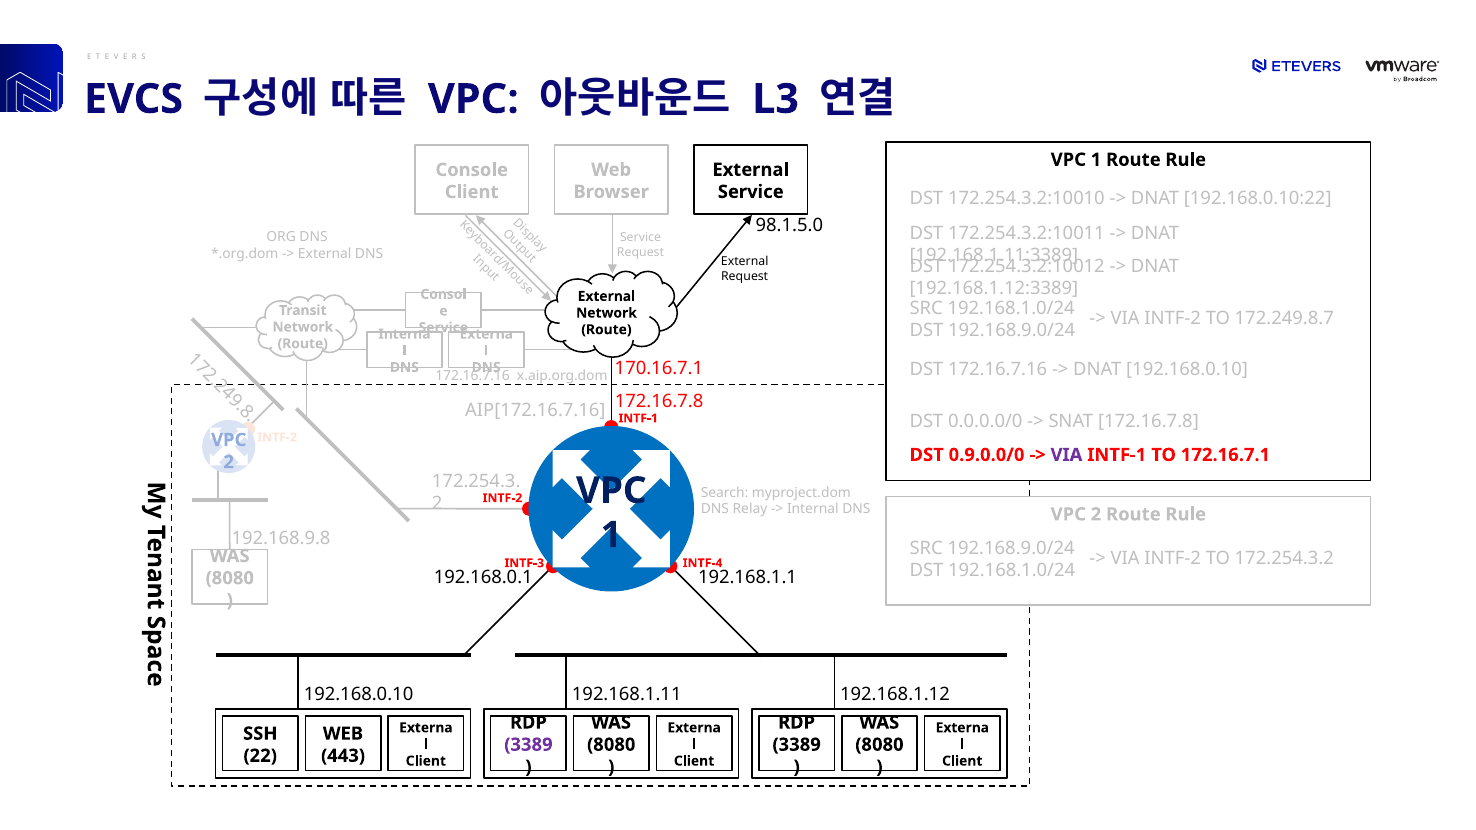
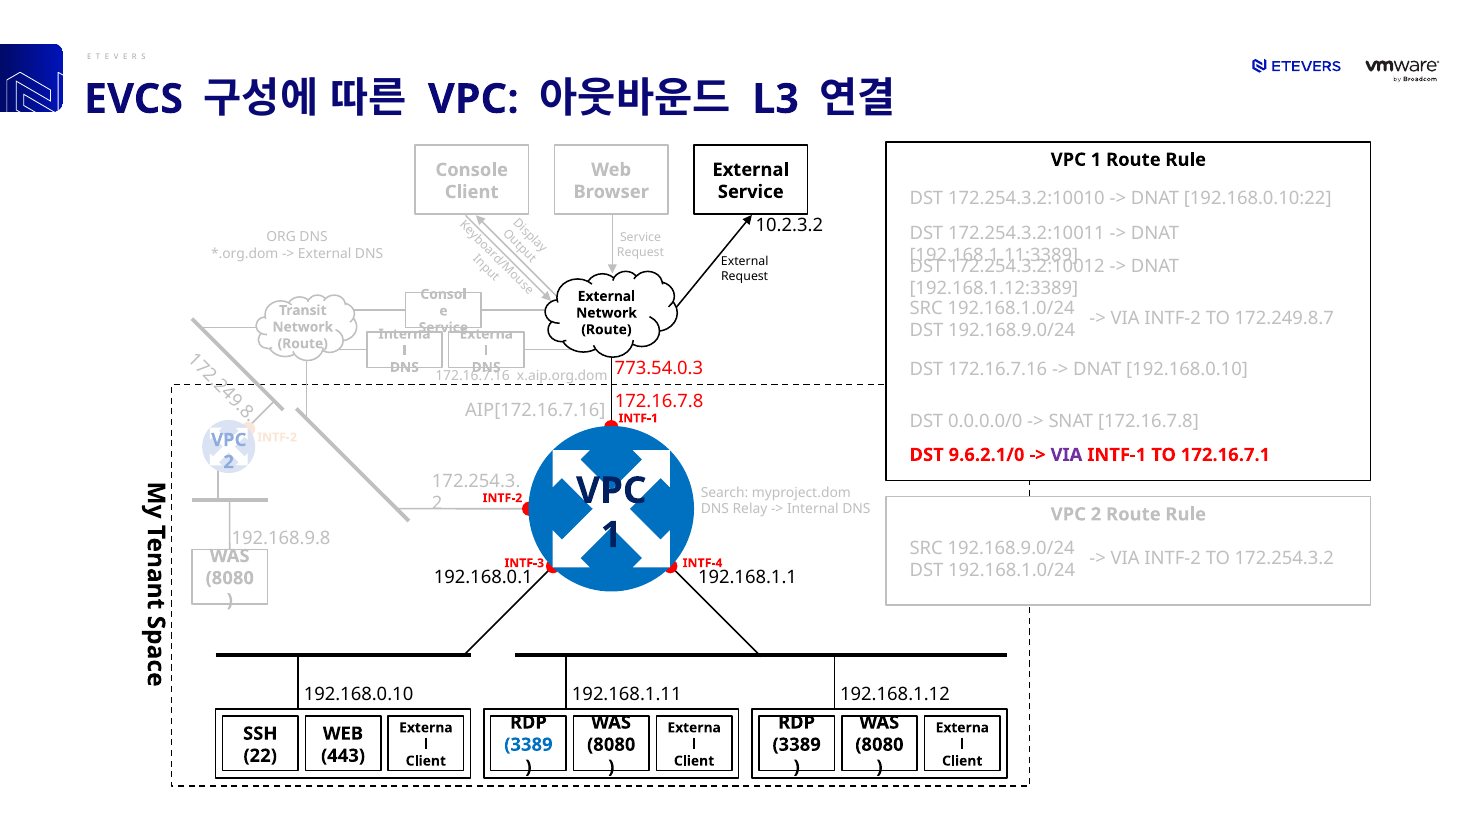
98.1.5.0: 98.1.5.0 -> 10.2.3.2
170.16.7.1: 170.16.7.1 -> 773.54.0.3
0.9.0.0/0: 0.9.0.0/0 -> 9.6.2.1/0
3389 at (528, 745) colour: purple -> blue
